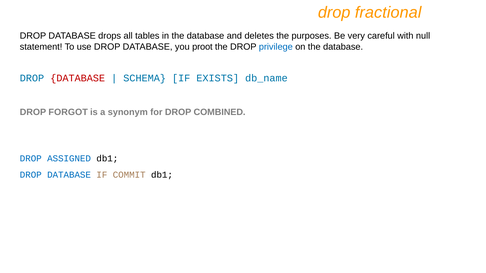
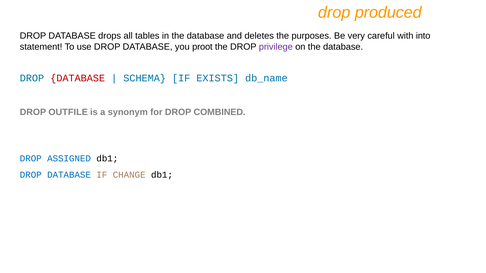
fractional: fractional -> produced
null: null -> into
privilege colour: blue -> purple
FORGOT: FORGOT -> OUTFILE
COMMIT: COMMIT -> CHANGE
